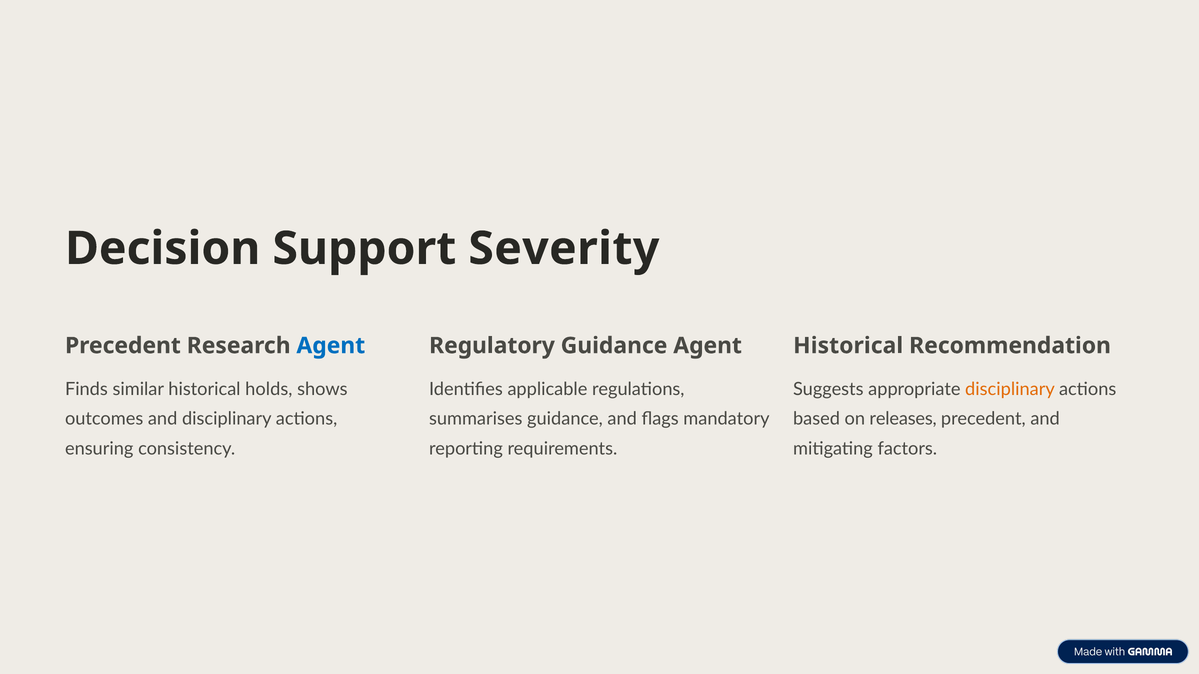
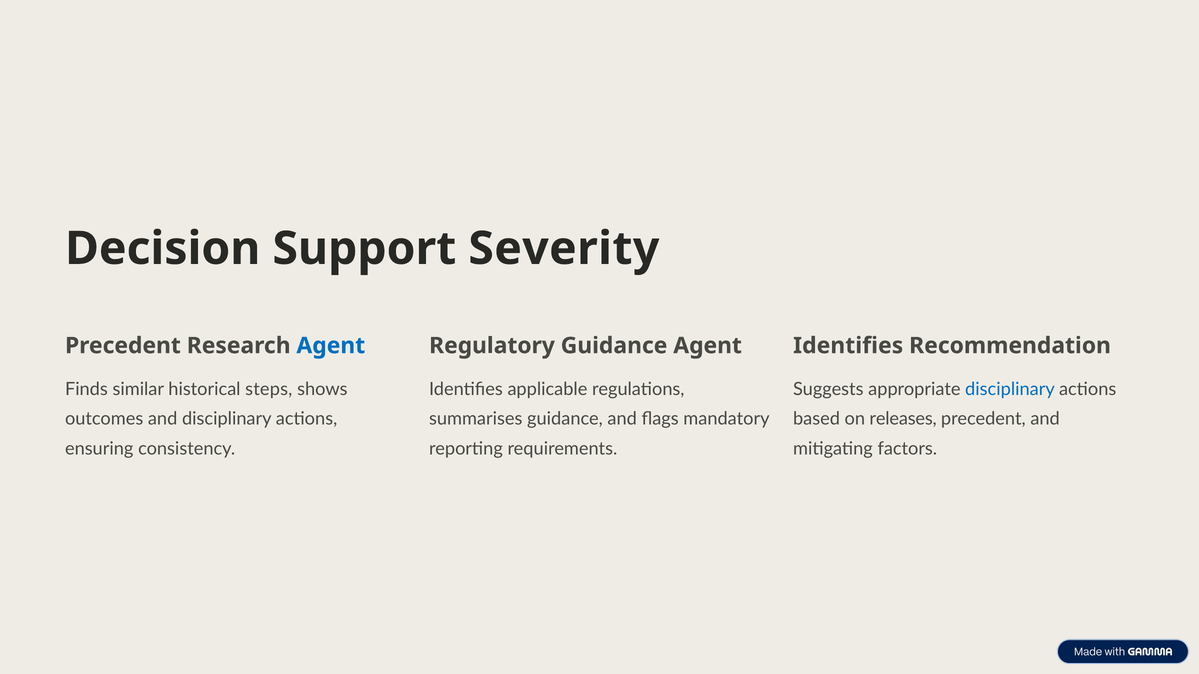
Historical at (848, 346): Historical -> Identifies
holds: holds -> steps
disciplinary at (1010, 390) colour: orange -> blue
